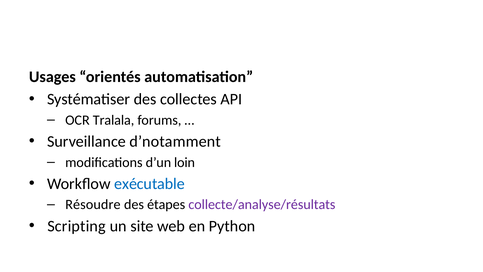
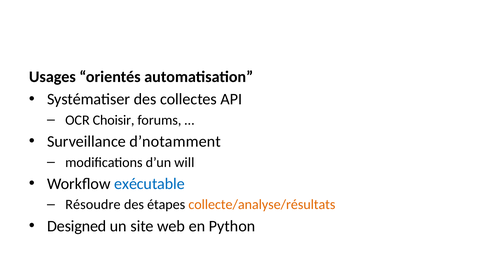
Tralala: Tralala -> Choisir
loin: loin -> will
collecte/analyse/résultats colour: purple -> orange
Scripting: Scripting -> Designed
